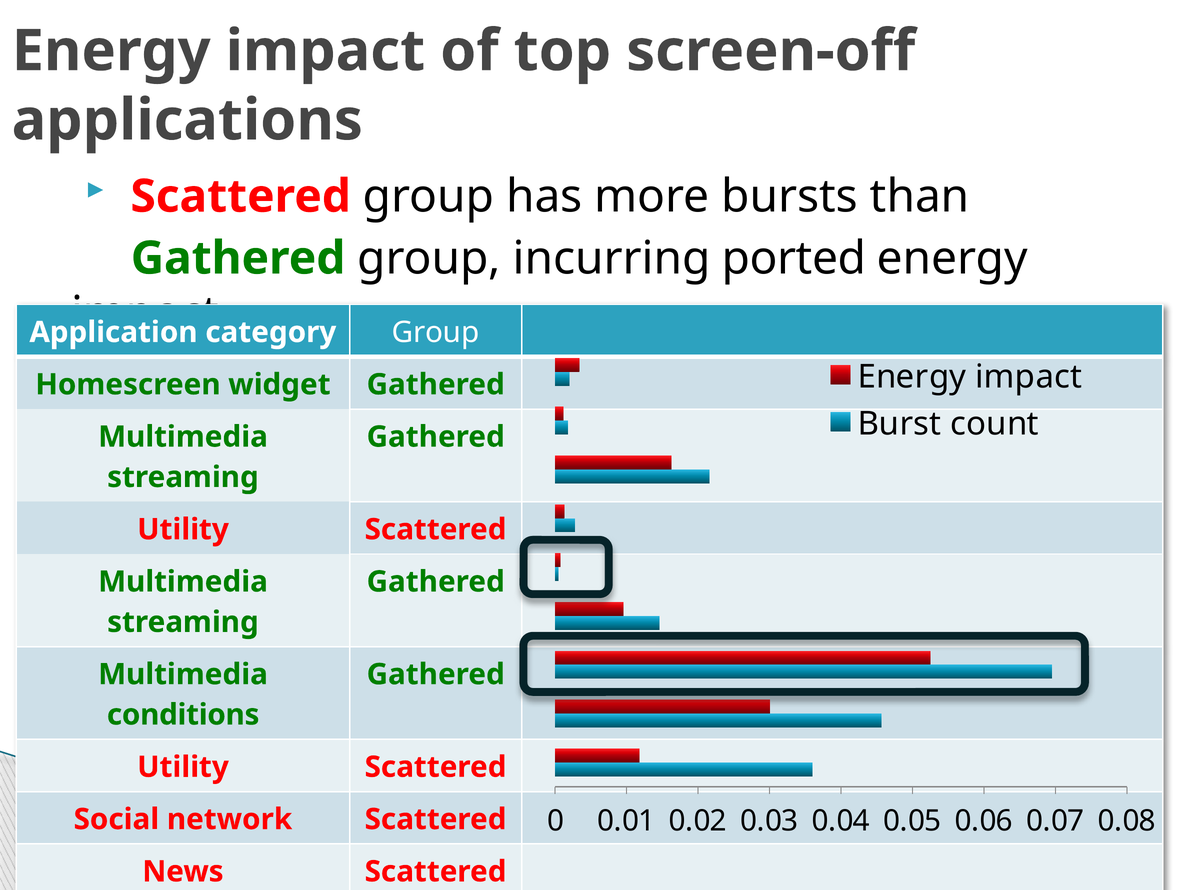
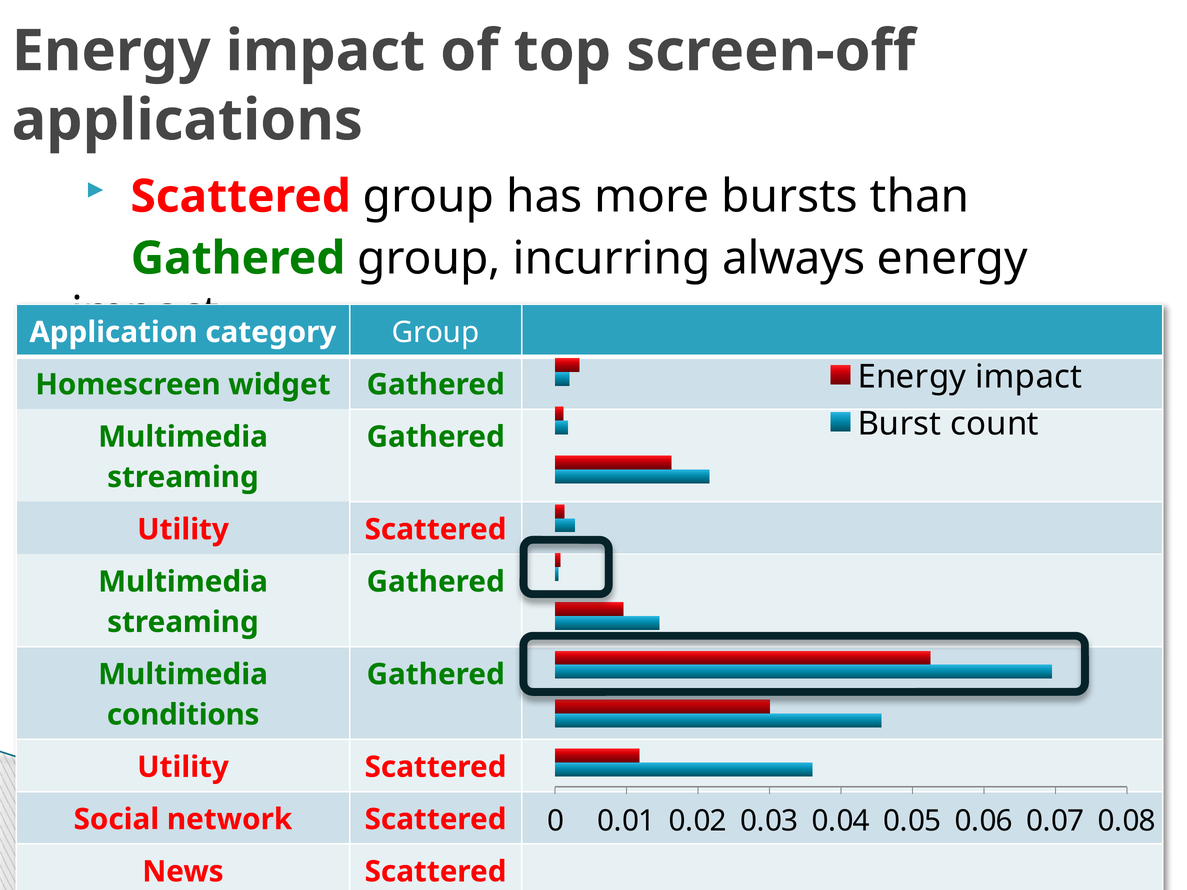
ported: ported -> always
